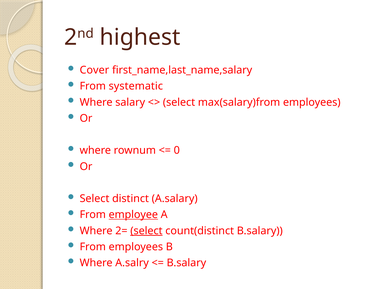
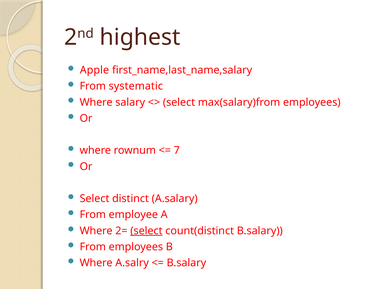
Cover: Cover -> Apple
0: 0 -> 7
employee underline: present -> none
